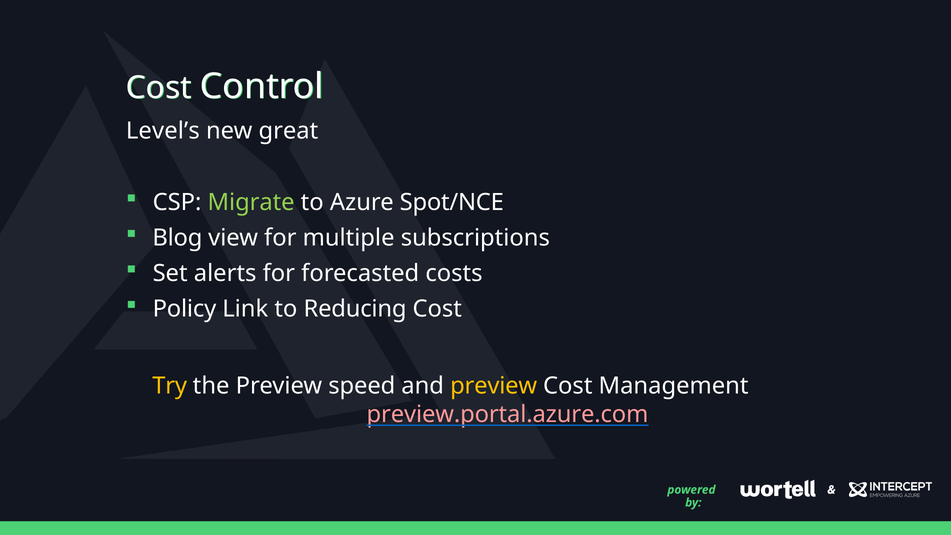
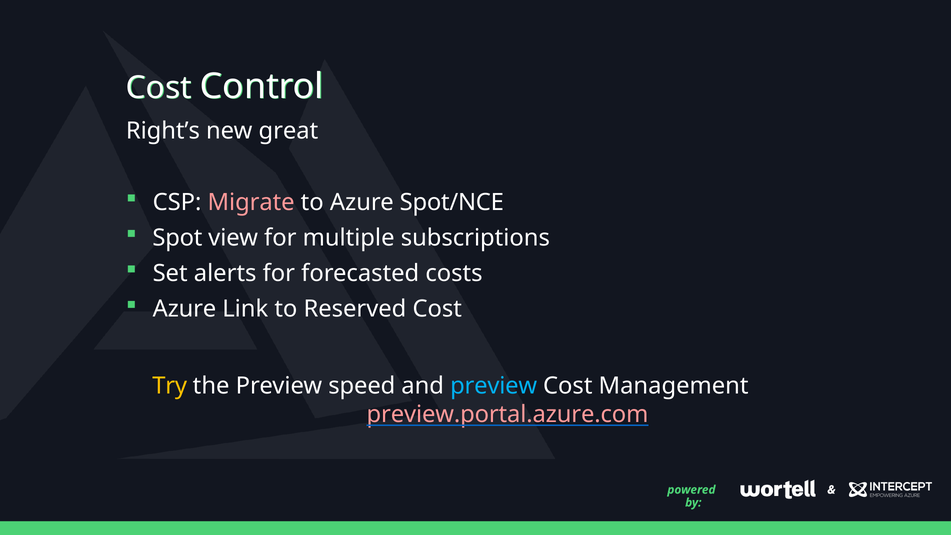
Level’s: Level’s -> Right’s
Migrate colour: light green -> pink
Blog: Blog -> Spot
Policy at (184, 309): Policy -> Azure
Reducing: Reducing -> Reserved
preview at (494, 386) colour: yellow -> light blue
